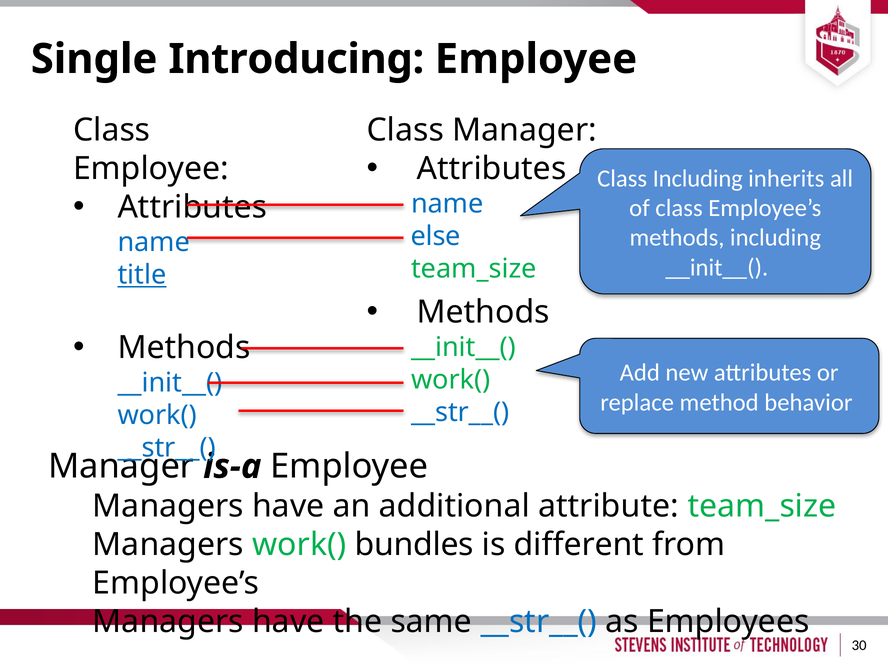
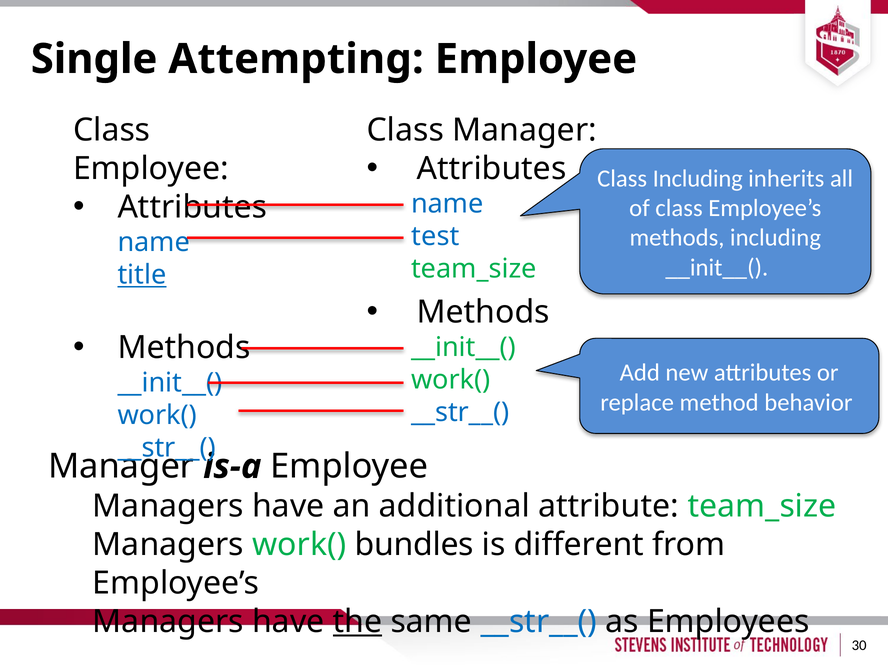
Introducing: Introducing -> Attempting
else: else -> test
the underline: none -> present
